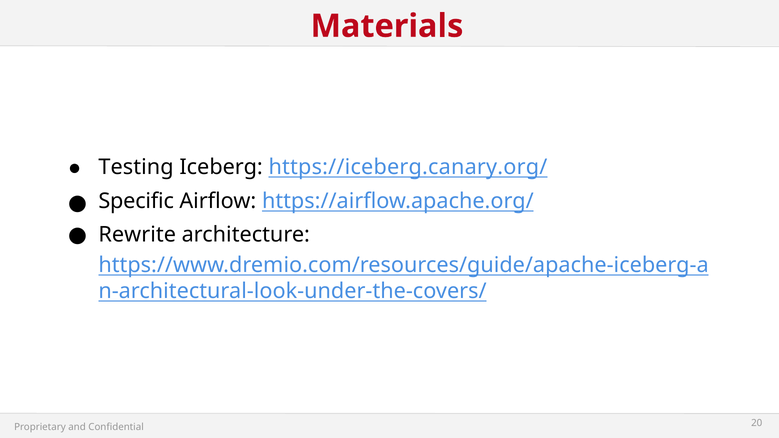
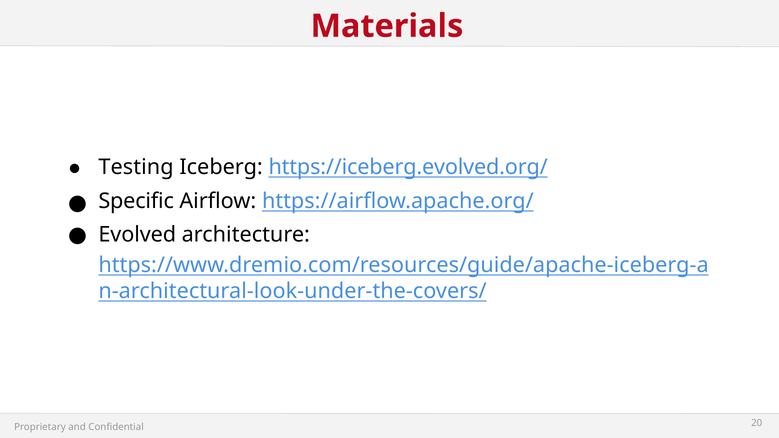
https://iceberg.canary.org/: https://iceberg.canary.org/ -> https://iceberg.evolved.org/
Rewrite: Rewrite -> Evolved
